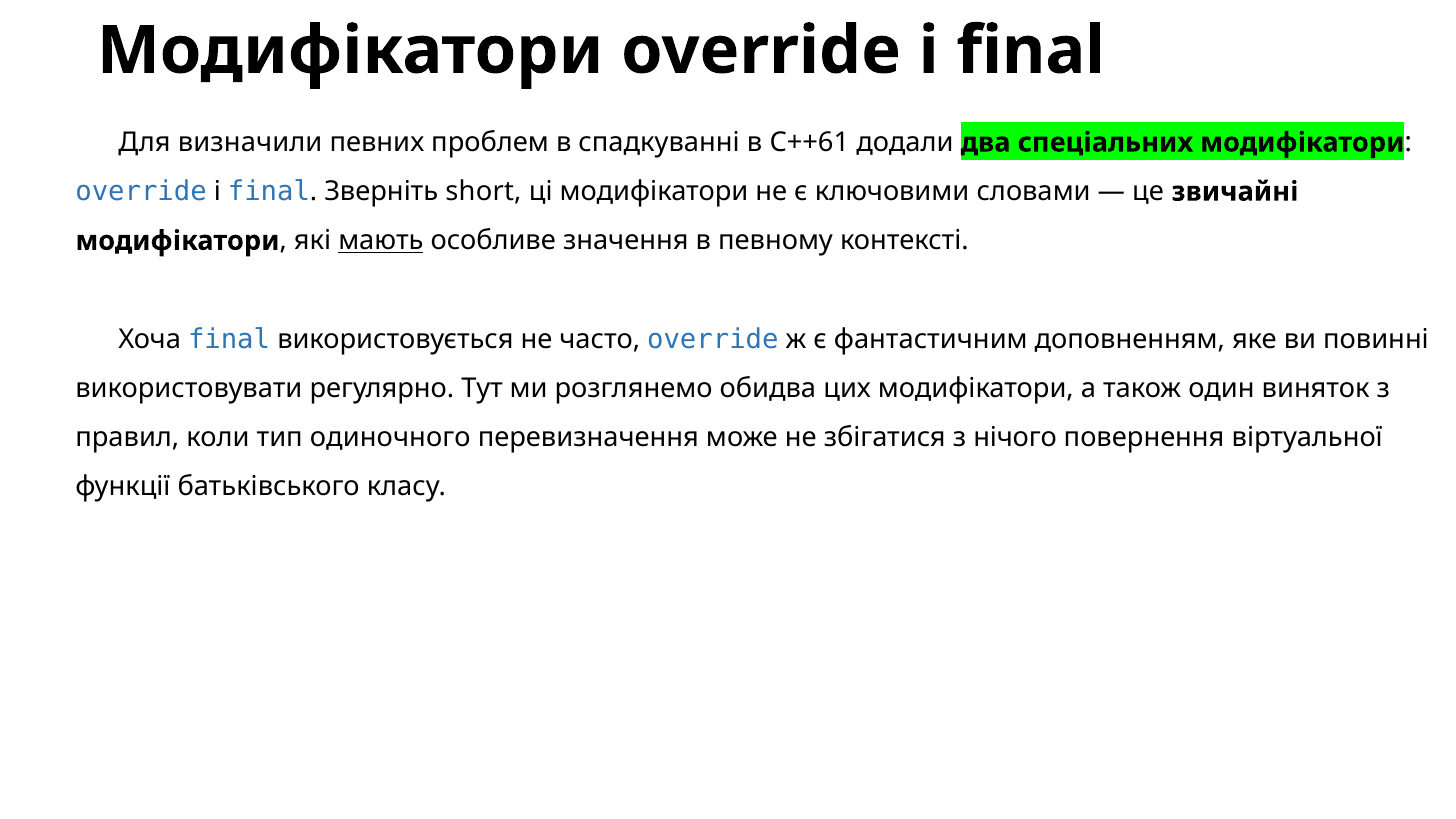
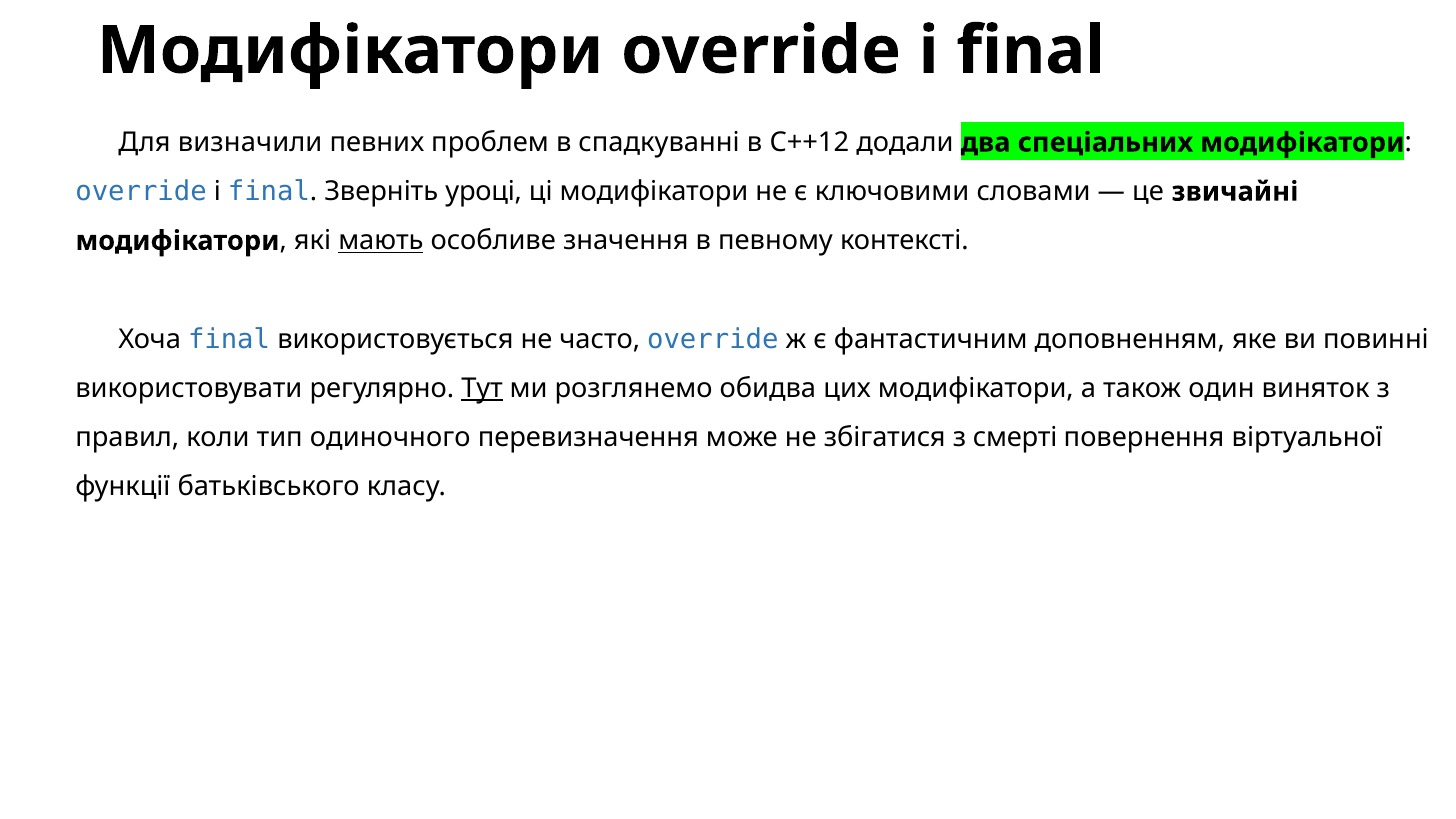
C++61: C++61 -> C++12
short: short -> уроці
Тут underline: none -> present
нічого: нічого -> смерті
